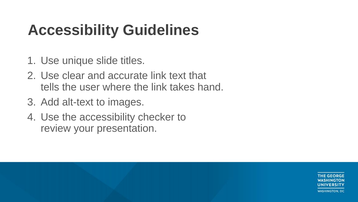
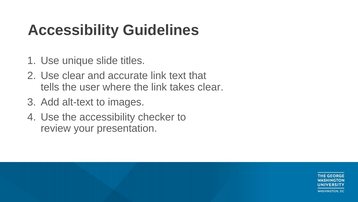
takes hand: hand -> clear
